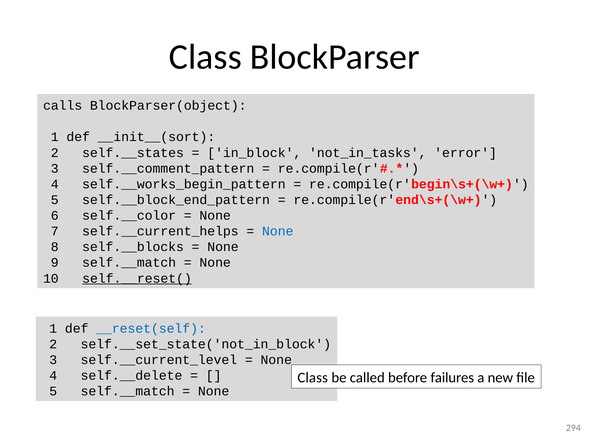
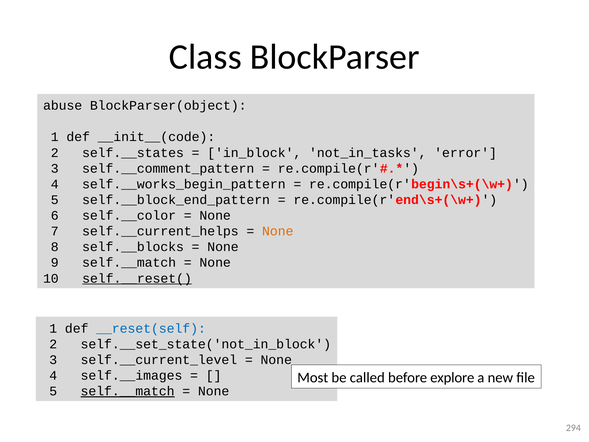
calls: calls -> abuse
__init__(sort: __init__(sort -> __init__(code
None at (278, 231) colour: blue -> orange
self.__delete: self.__delete -> self.__images
Class at (313, 377): Class -> Most
failures: failures -> explore
self.__match at (128, 391) underline: none -> present
